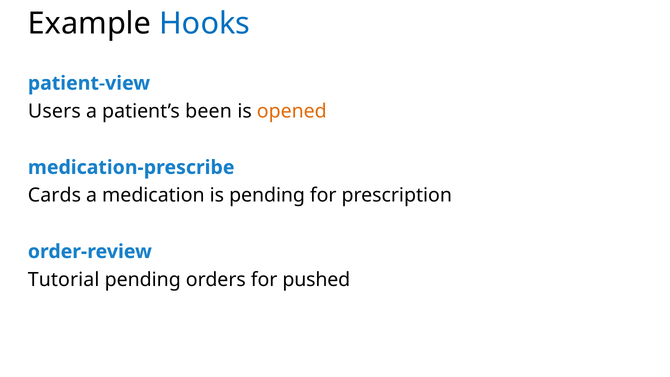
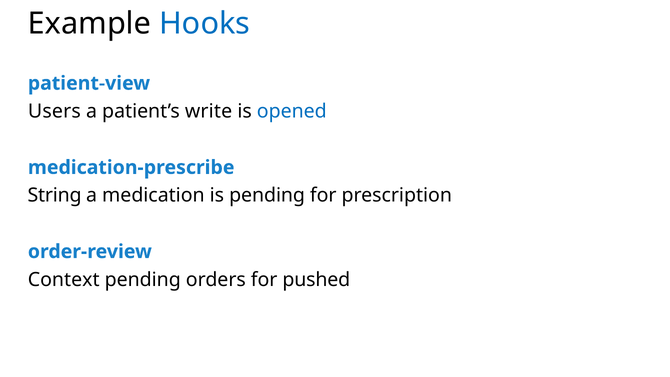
been: been -> write
opened colour: orange -> blue
Cards: Cards -> String
Tutorial: Tutorial -> Context
